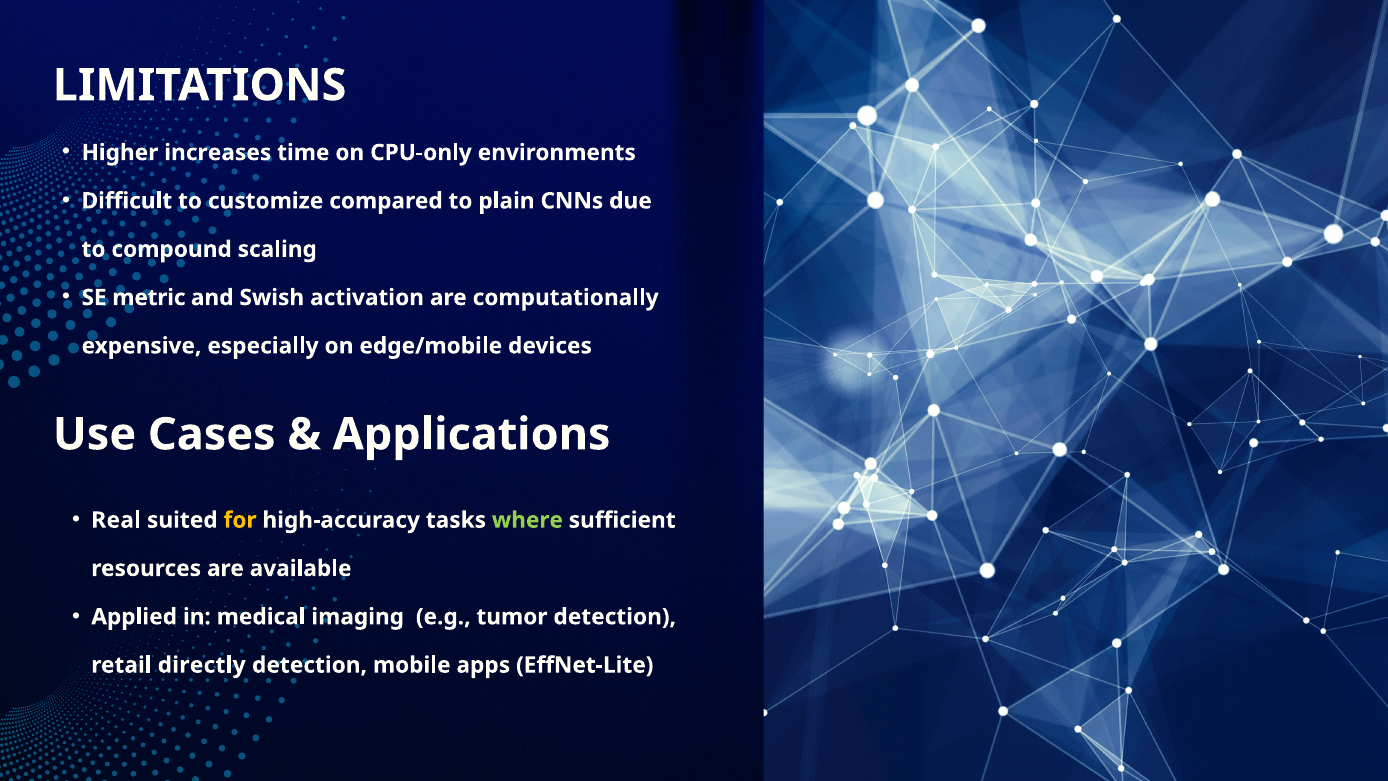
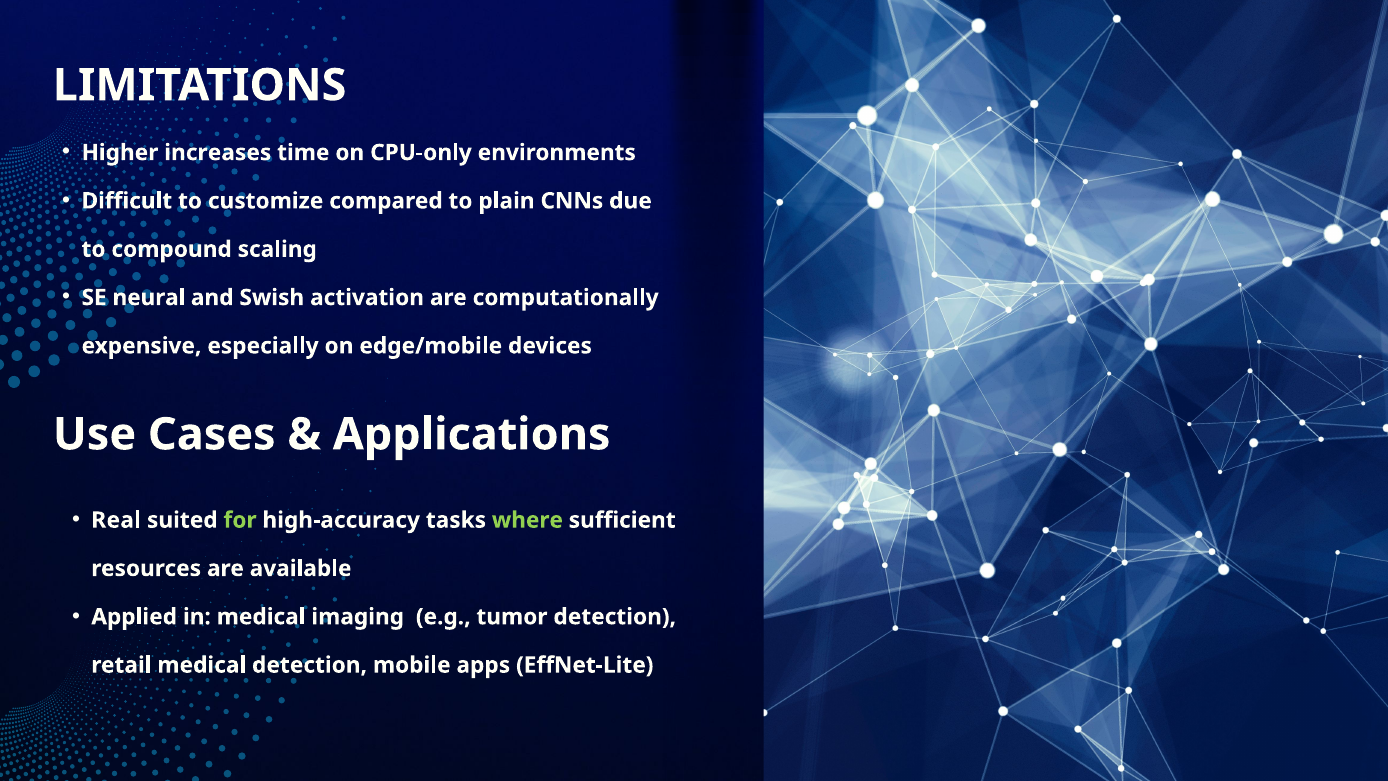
metric: metric -> neural
for colour: yellow -> light green
retail directly: directly -> medical
